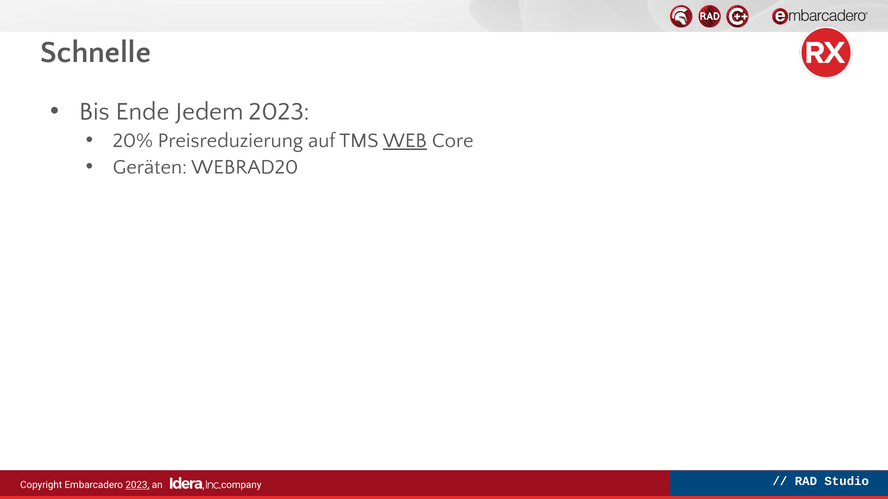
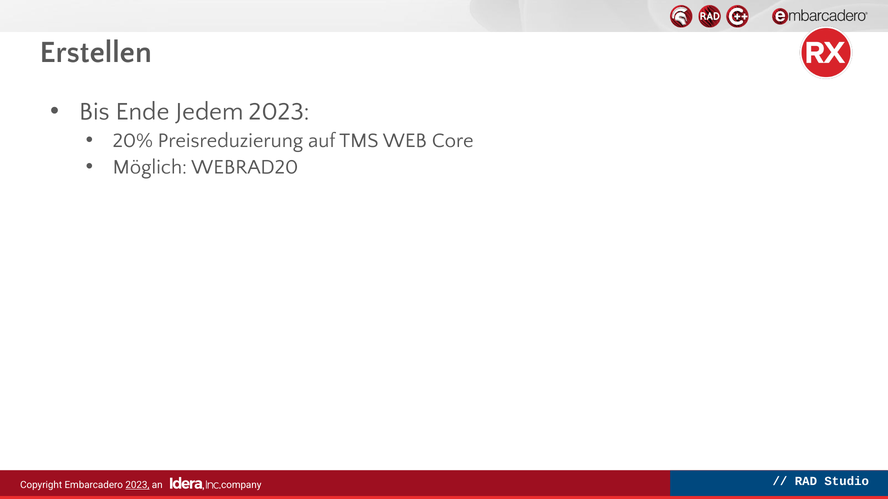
Schnelle: Schnelle -> Erstellen
WEB underline: present -> none
Geräten: Geräten -> Möglich
